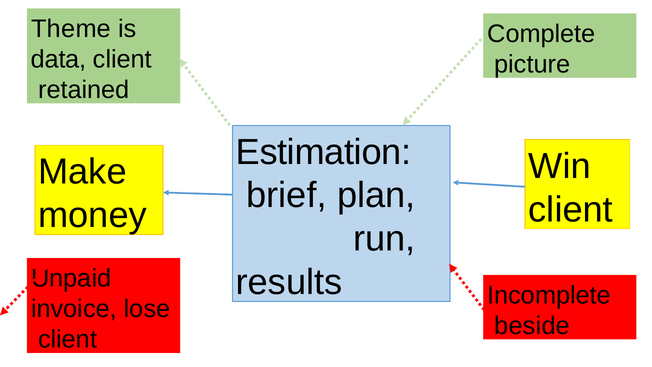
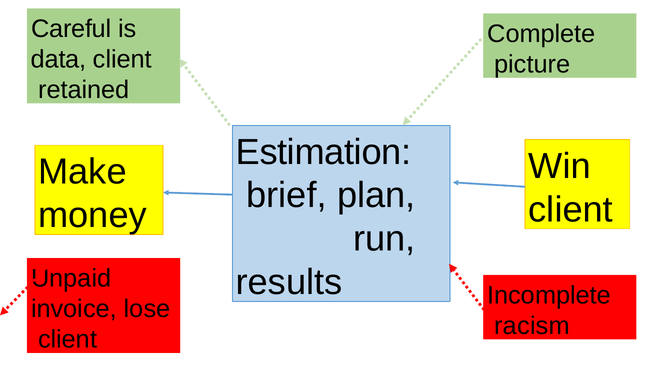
Theme: Theme -> Careful
beside: beside -> racism
